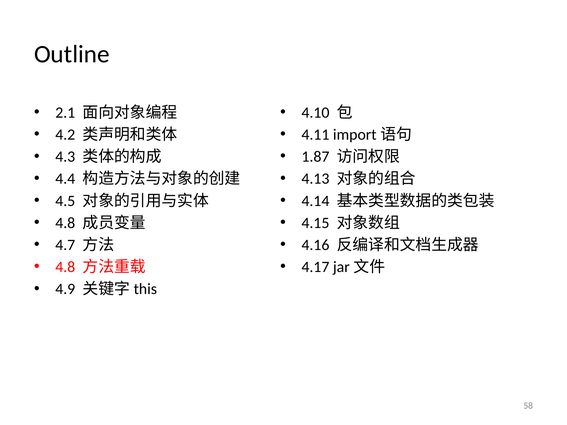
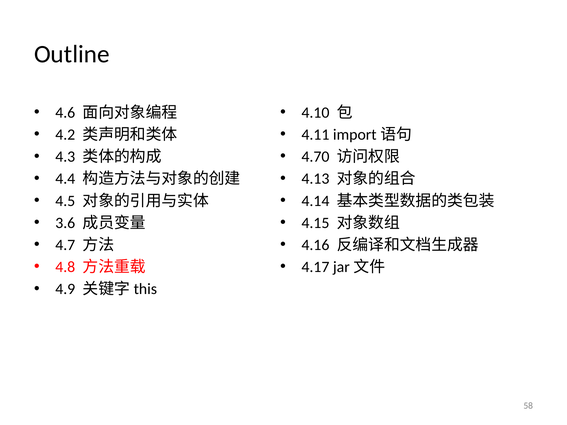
2.1: 2.1 -> 4.6
1.87: 1.87 -> 4.70
4.8 at (65, 223): 4.8 -> 3.6
